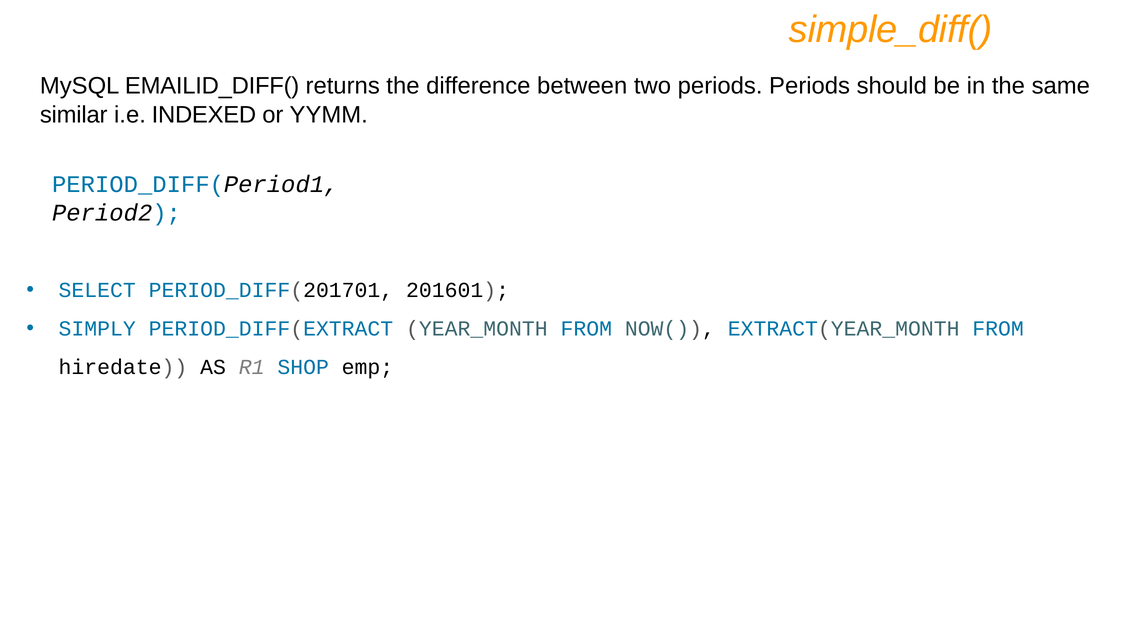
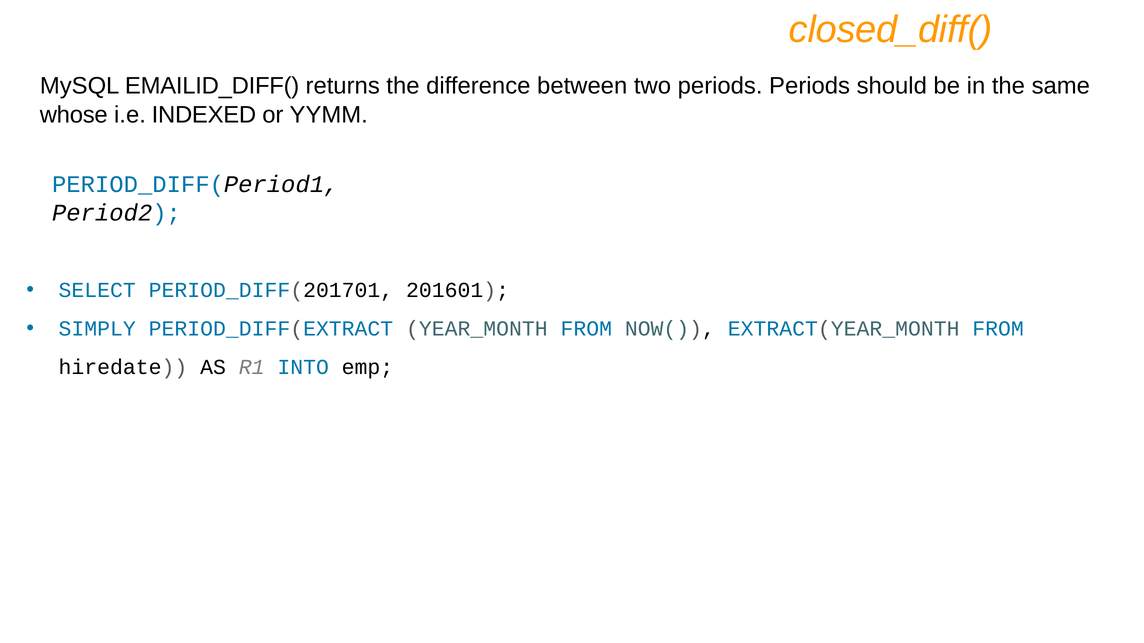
simple_diff(: simple_diff( -> closed_diff(
similar: similar -> whose
SHOP: SHOP -> INTO
